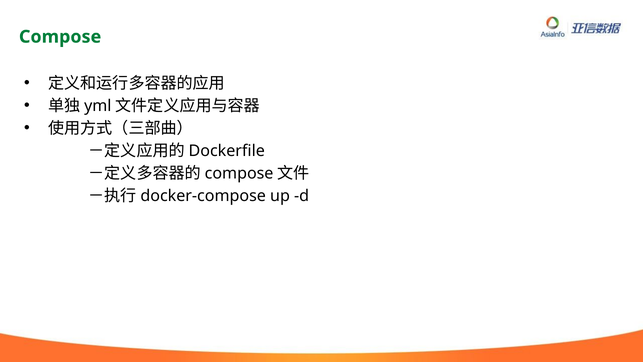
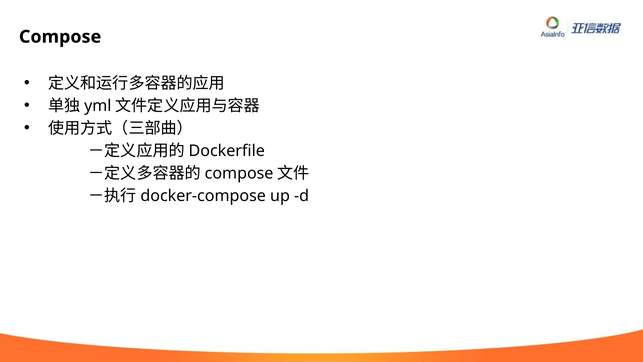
Compose colour: green -> black
